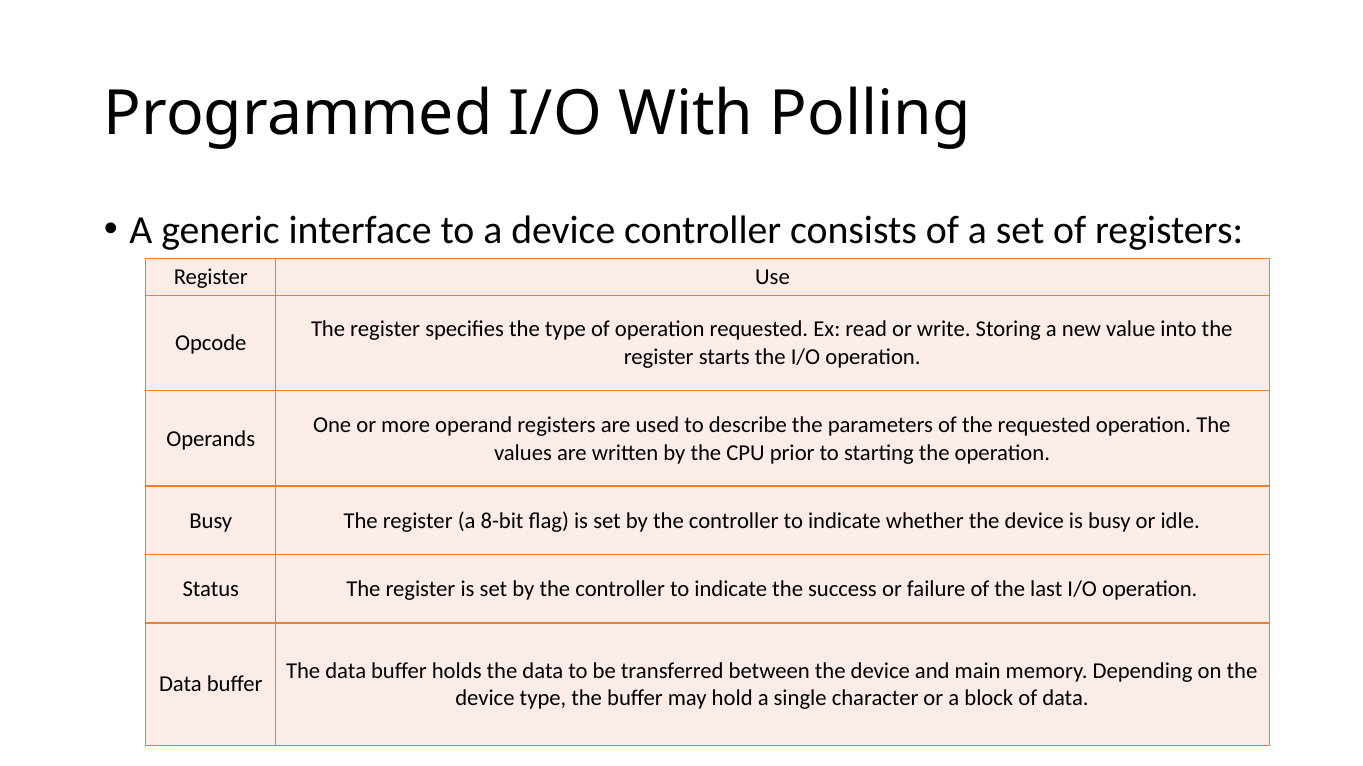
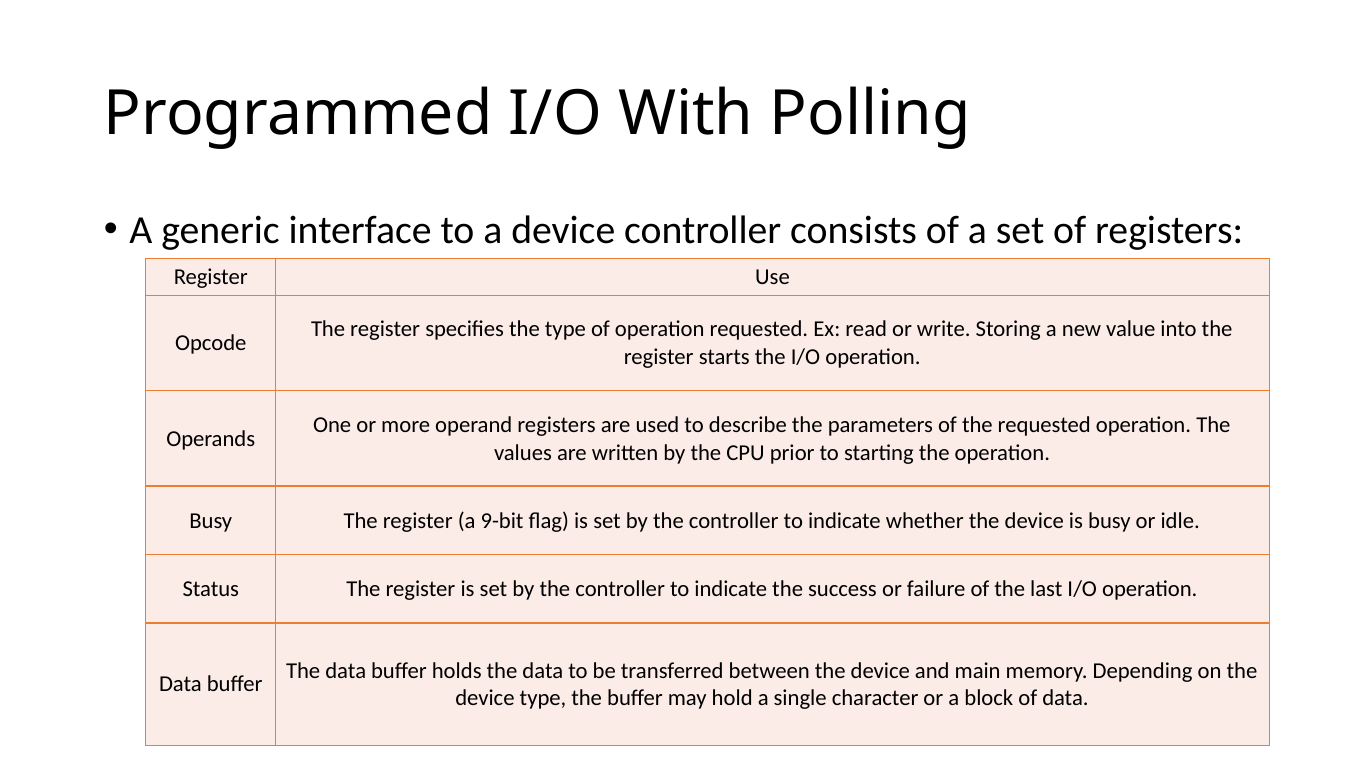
8-bit: 8-bit -> 9-bit
